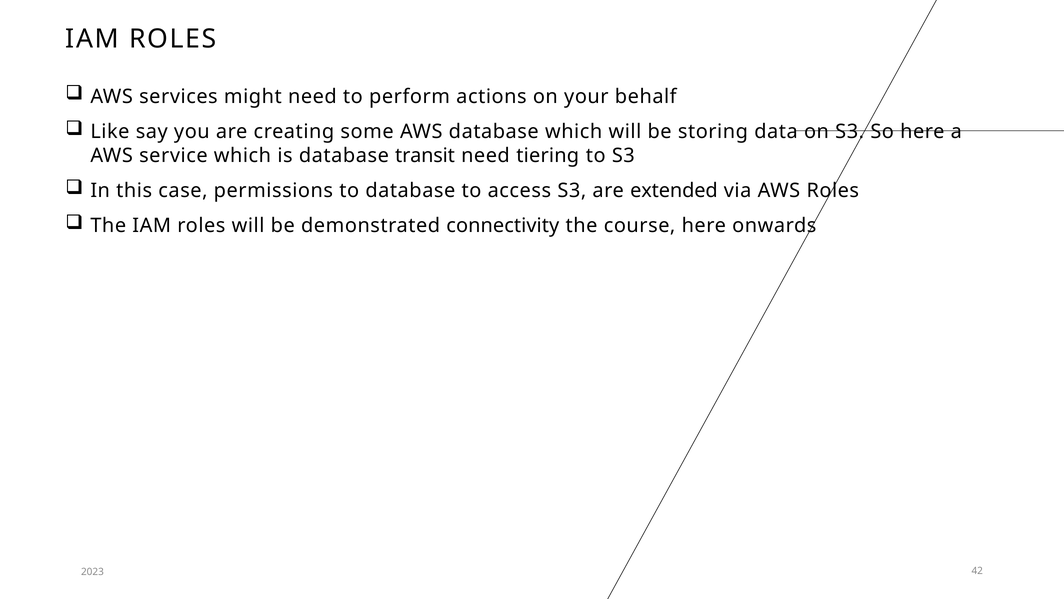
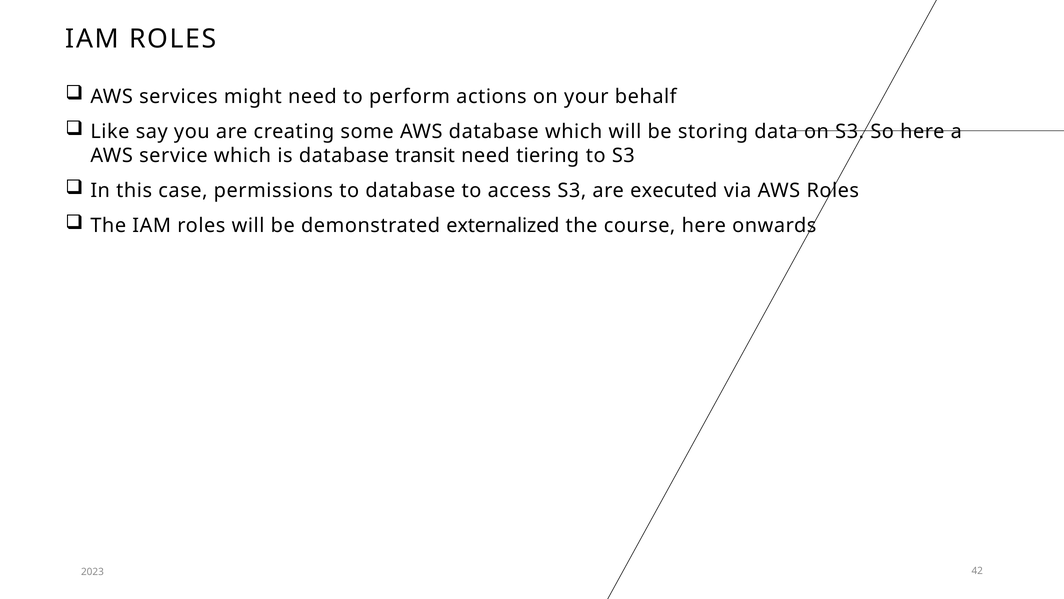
extended: extended -> executed
connectivity: connectivity -> externalized
